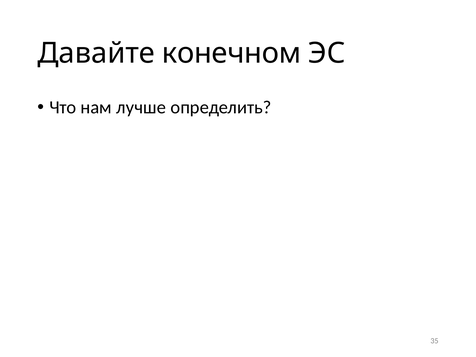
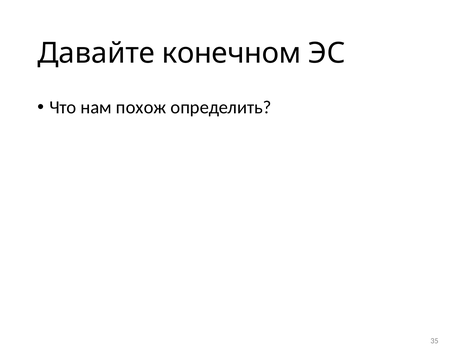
лучше: лучше -> похож
